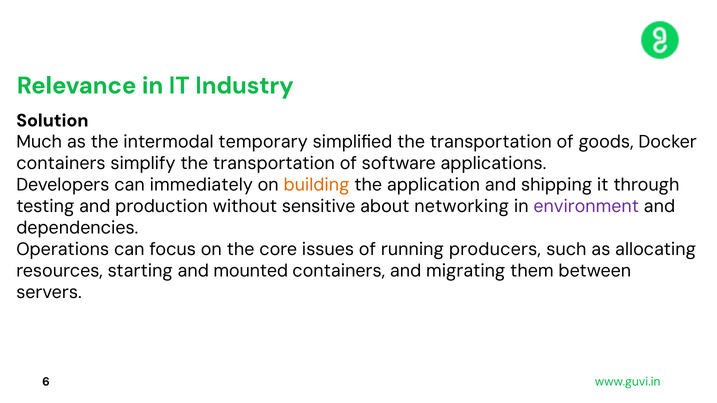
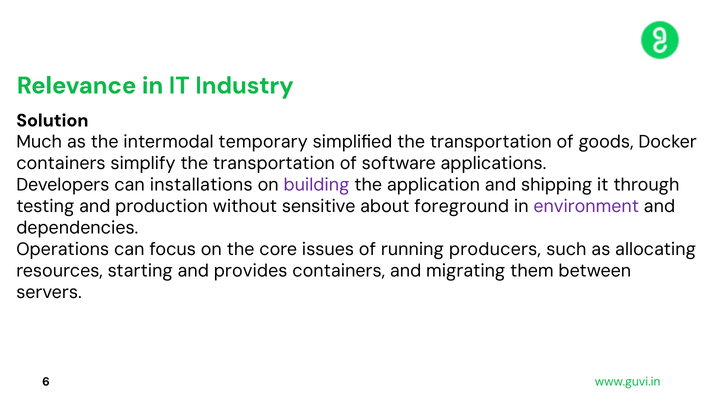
immediately: immediately -> installations
building colour: orange -> purple
networking: networking -> foreground
mounted: mounted -> provides
